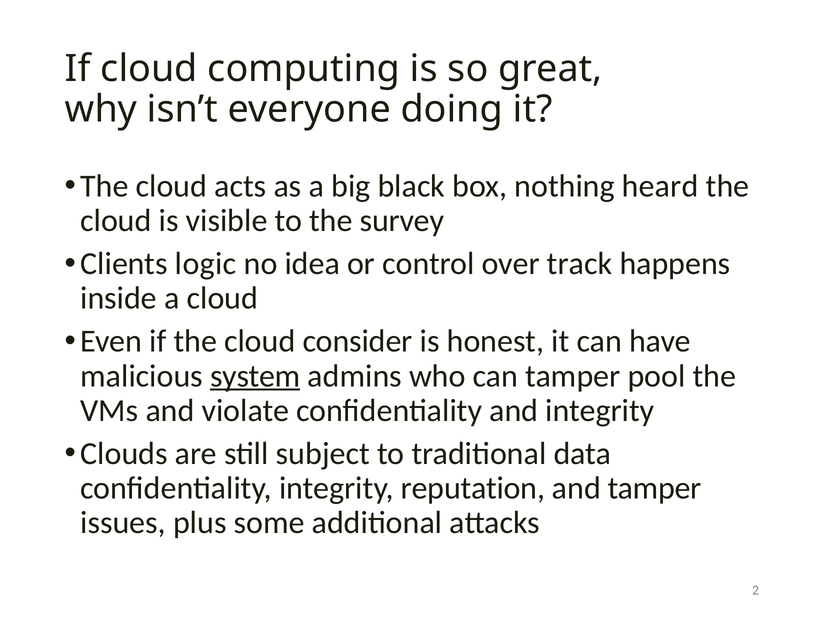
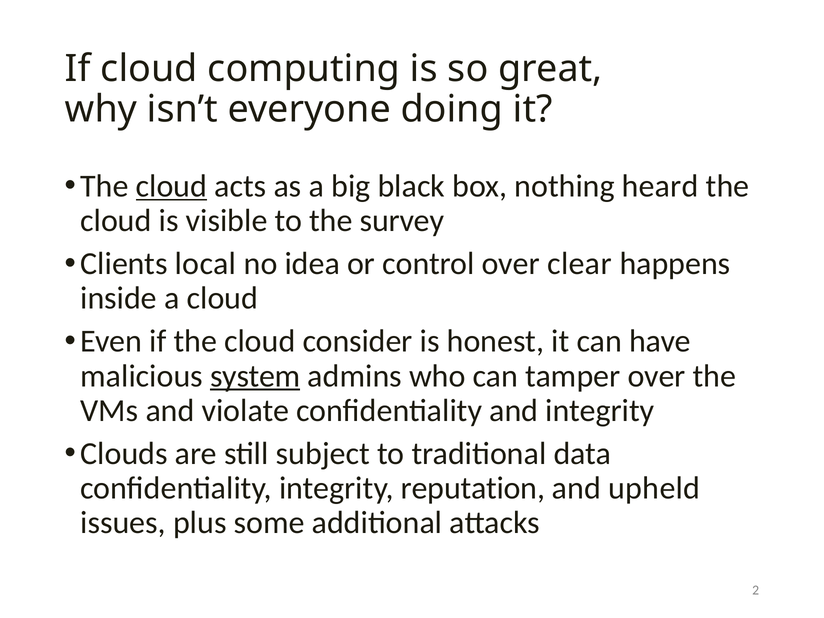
cloud at (171, 186) underline: none -> present
logic: logic -> local
track: track -> clear
tamper pool: pool -> over
and tamper: tamper -> upheld
